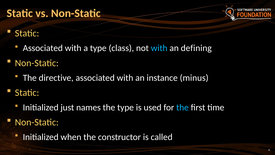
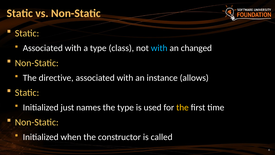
defining: defining -> changed
minus: minus -> allows
the at (182, 107) colour: light blue -> yellow
